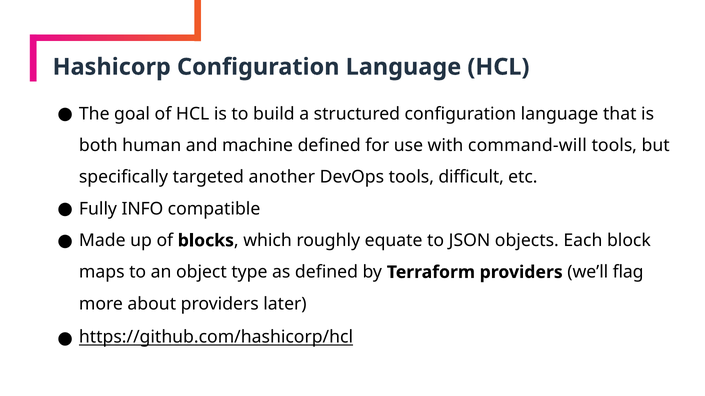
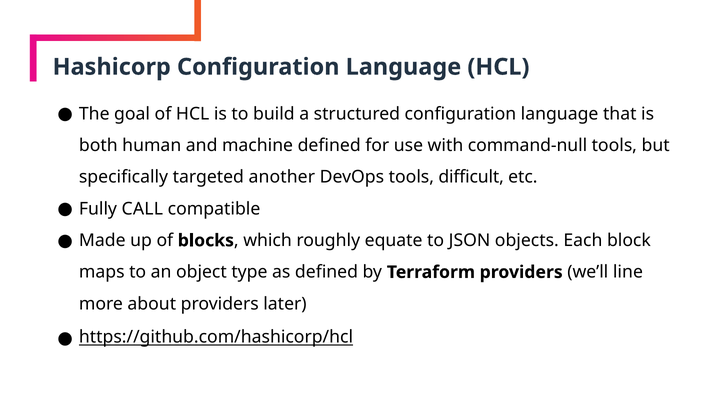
command-will: command-will -> command-null
INFO: INFO -> CALL
flag: flag -> line
